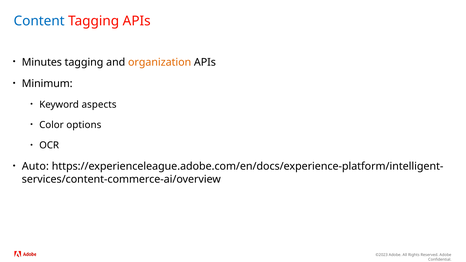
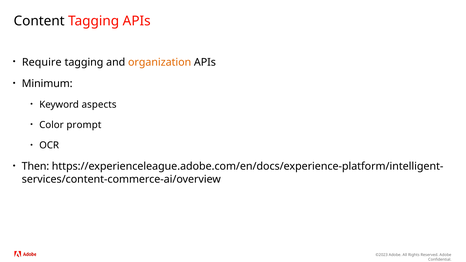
Content colour: blue -> black
Minutes: Minutes -> Require
options: options -> prompt
Auto: Auto -> Then
